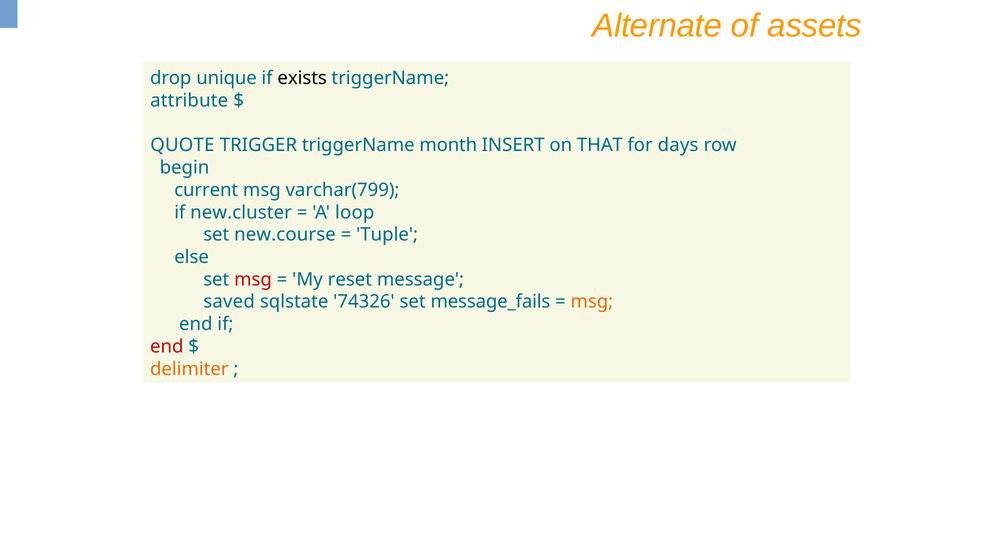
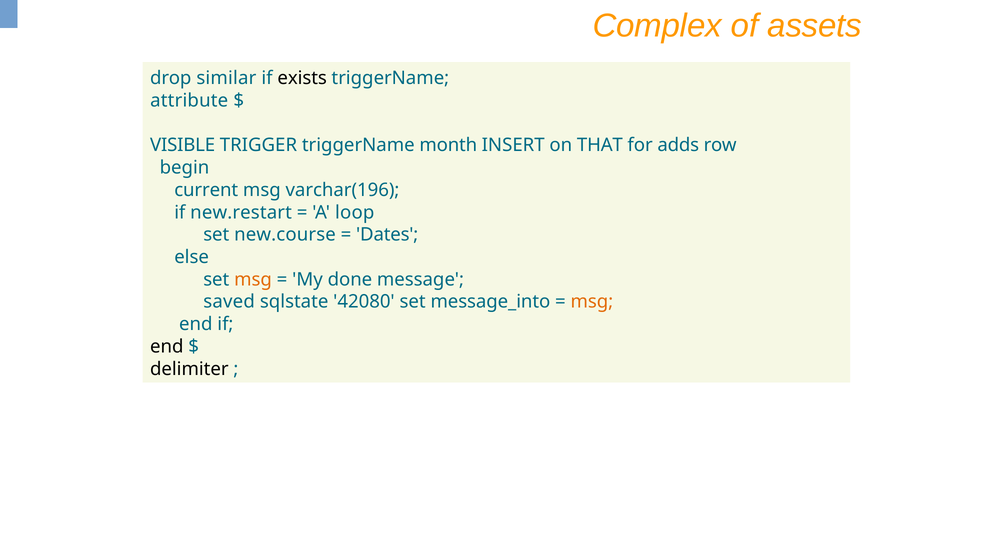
Alternate: Alternate -> Complex
unique: unique -> similar
QUOTE: QUOTE -> VISIBLE
days: days -> adds
varchar(799: varchar(799 -> varchar(196
new.cluster: new.cluster -> new.restart
Tuple: Tuple -> Dates
msg at (253, 279) colour: red -> orange
reset: reset -> done
74326: 74326 -> 42080
message_fails: message_fails -> message_into
end at (167, 346) colour: red -> black
delimiter colour: orange -> black
